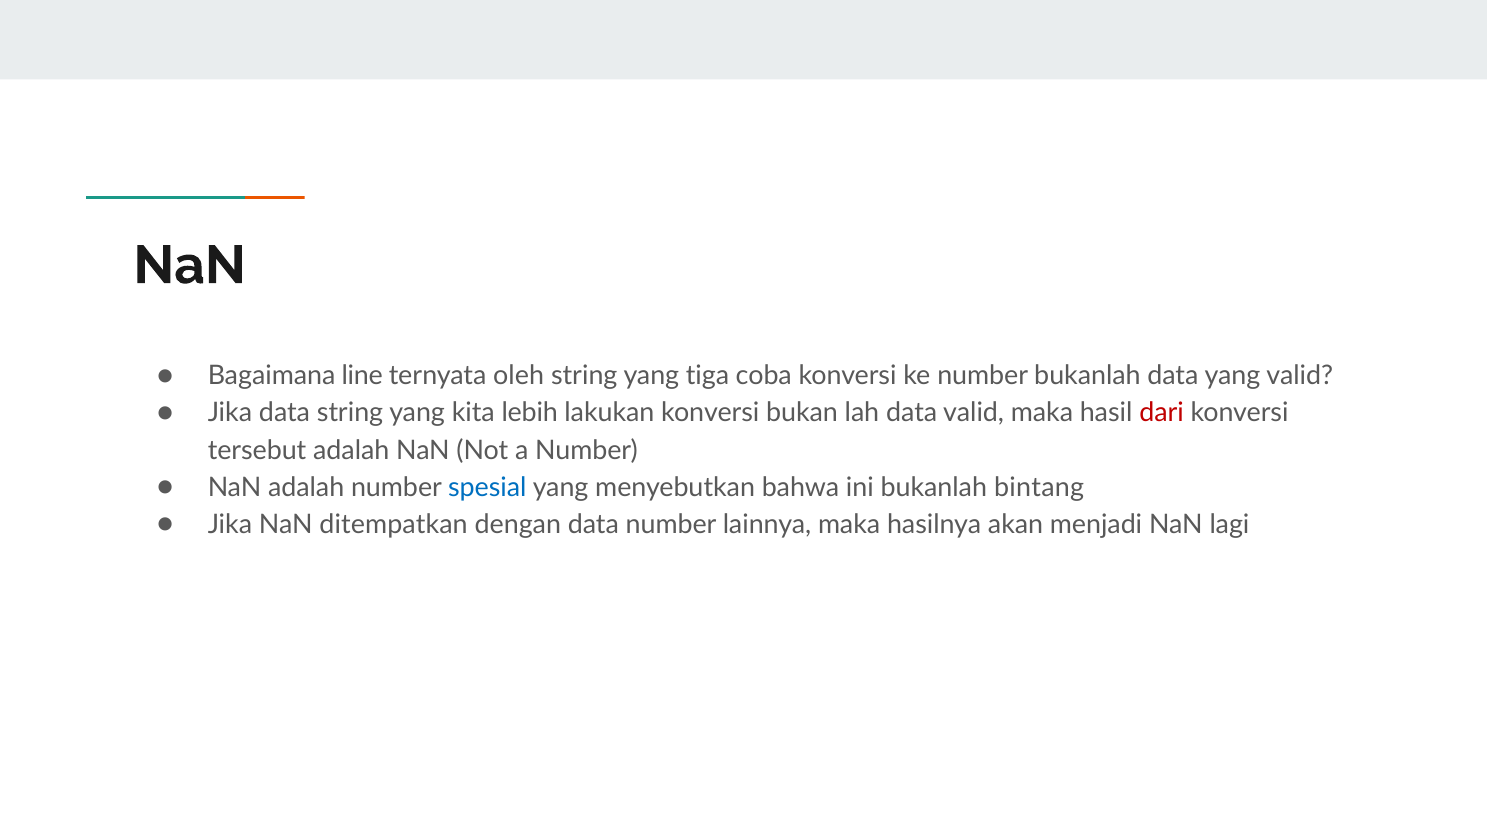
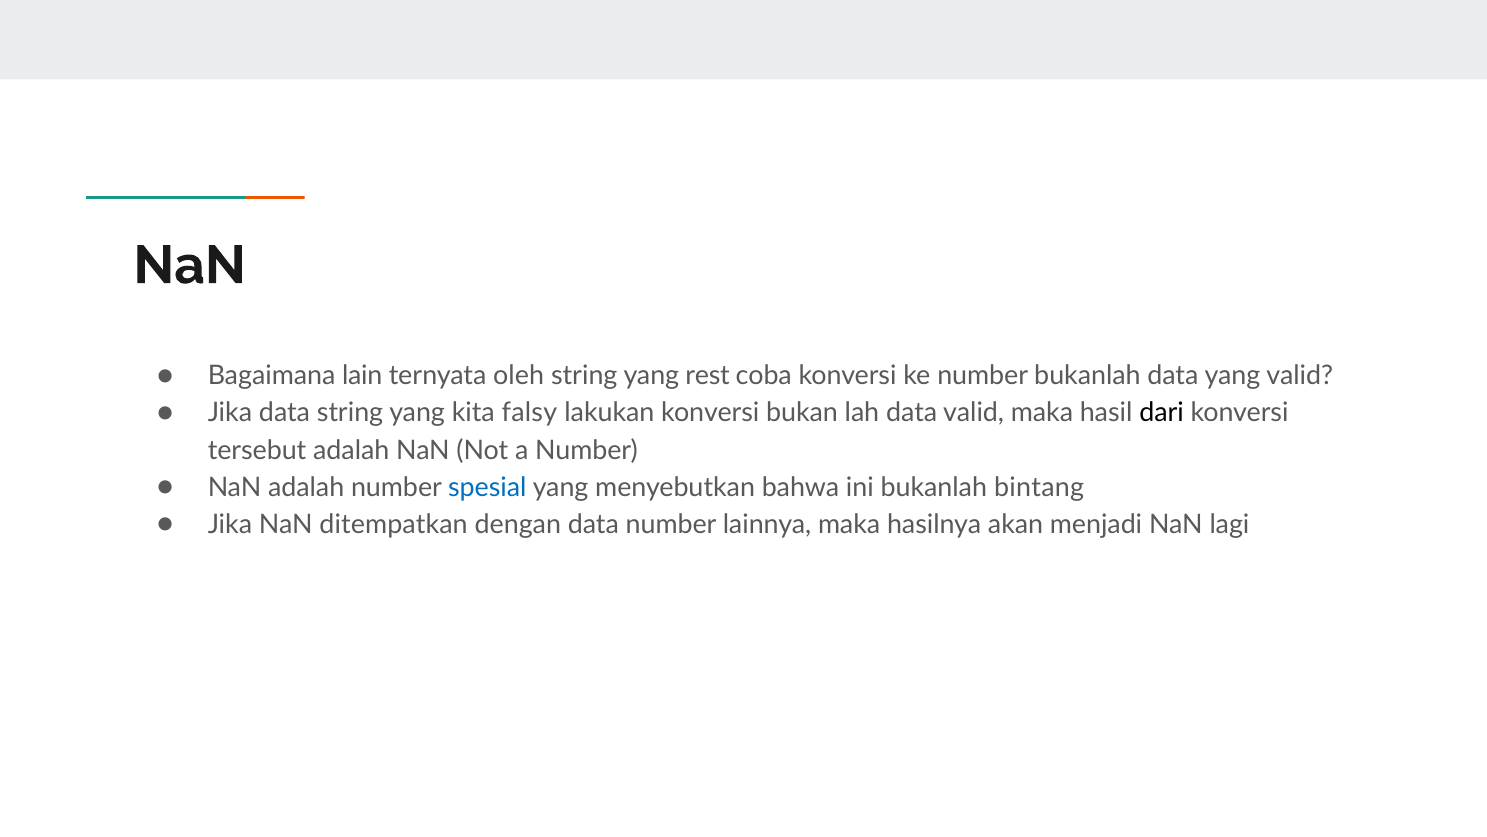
line: line -> lain
tiga: tiga -> rest
lebih: lebih -> falsy
dari colour: red -> black
